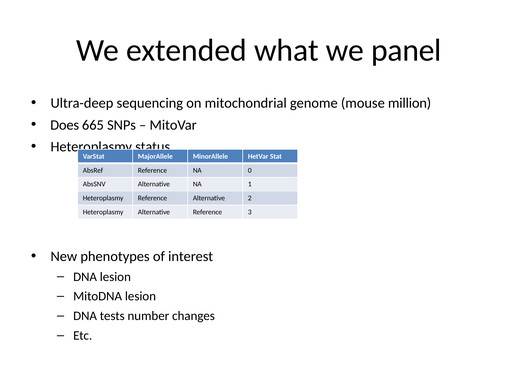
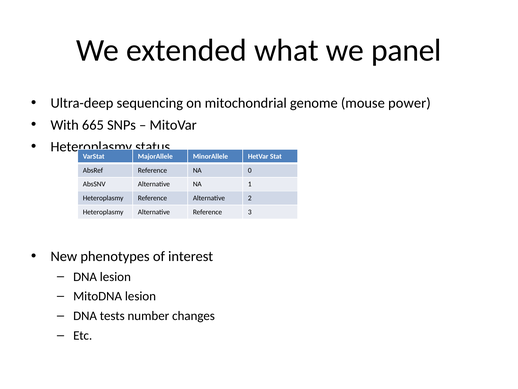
million: million -> power
Does: Does -> With
